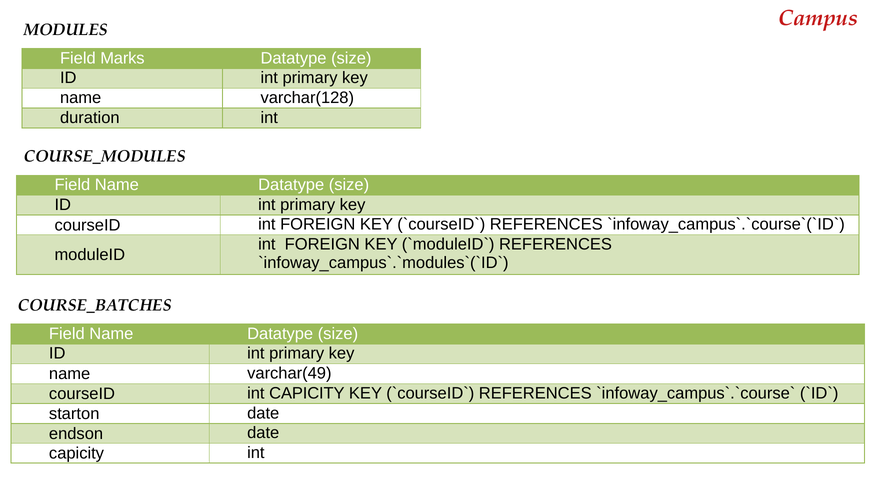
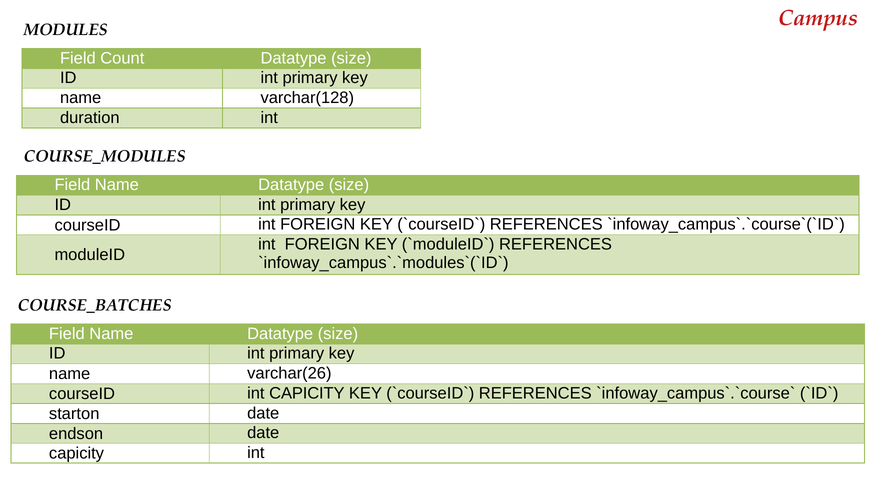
Marks: Marks -> Count
varchar(49: varchar(49 -> varchar(26
